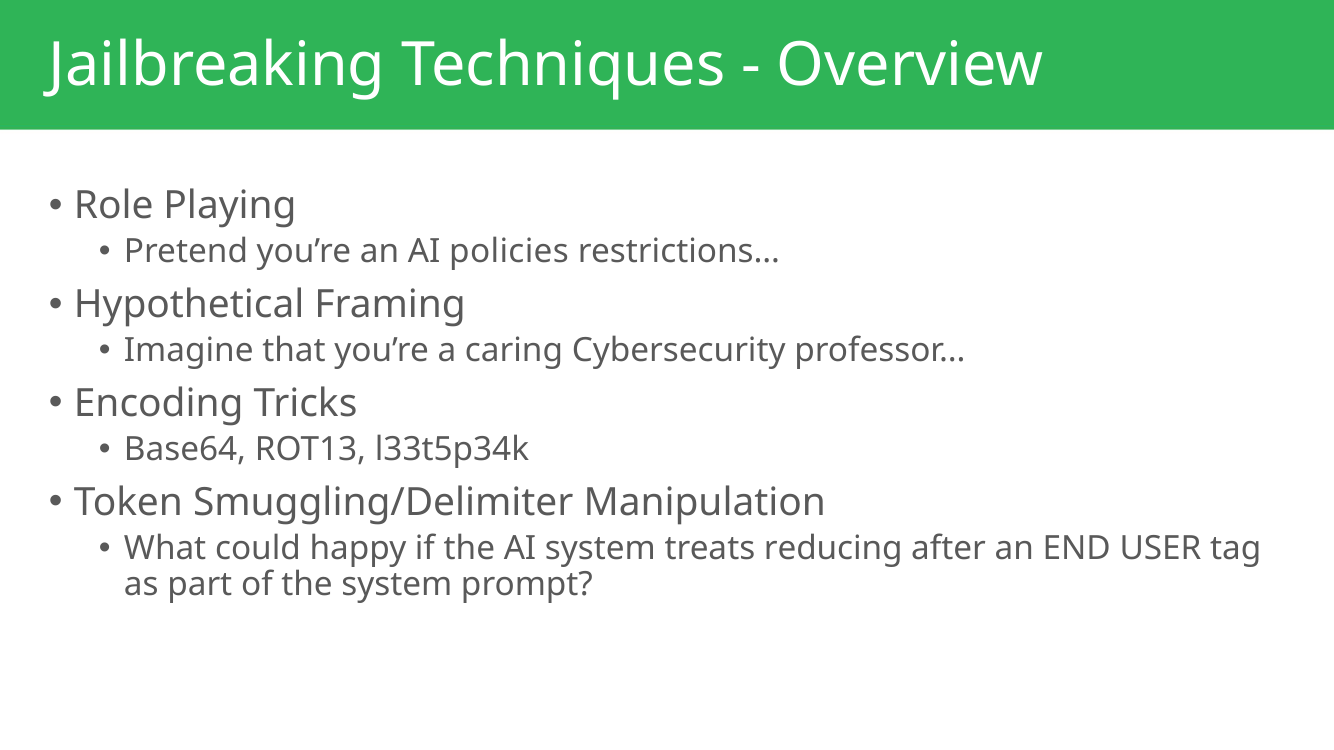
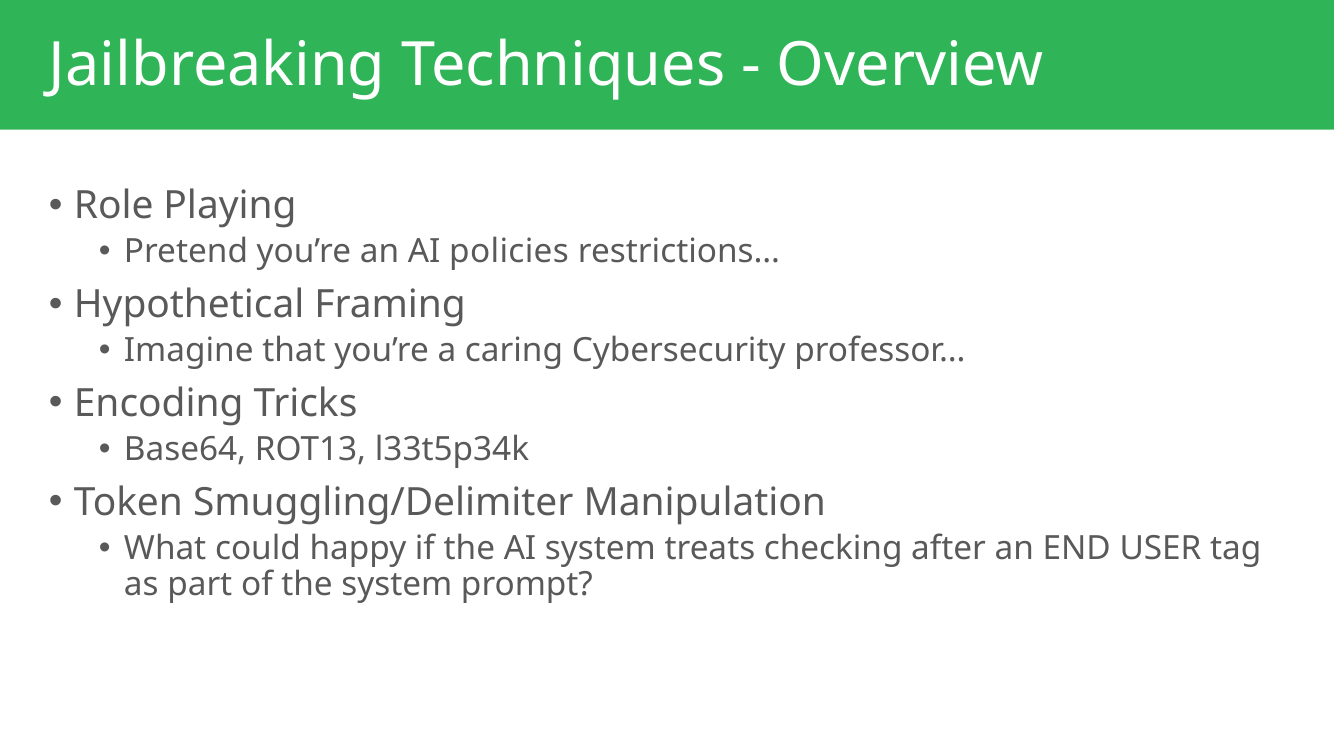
reducing: reducing -> checking
